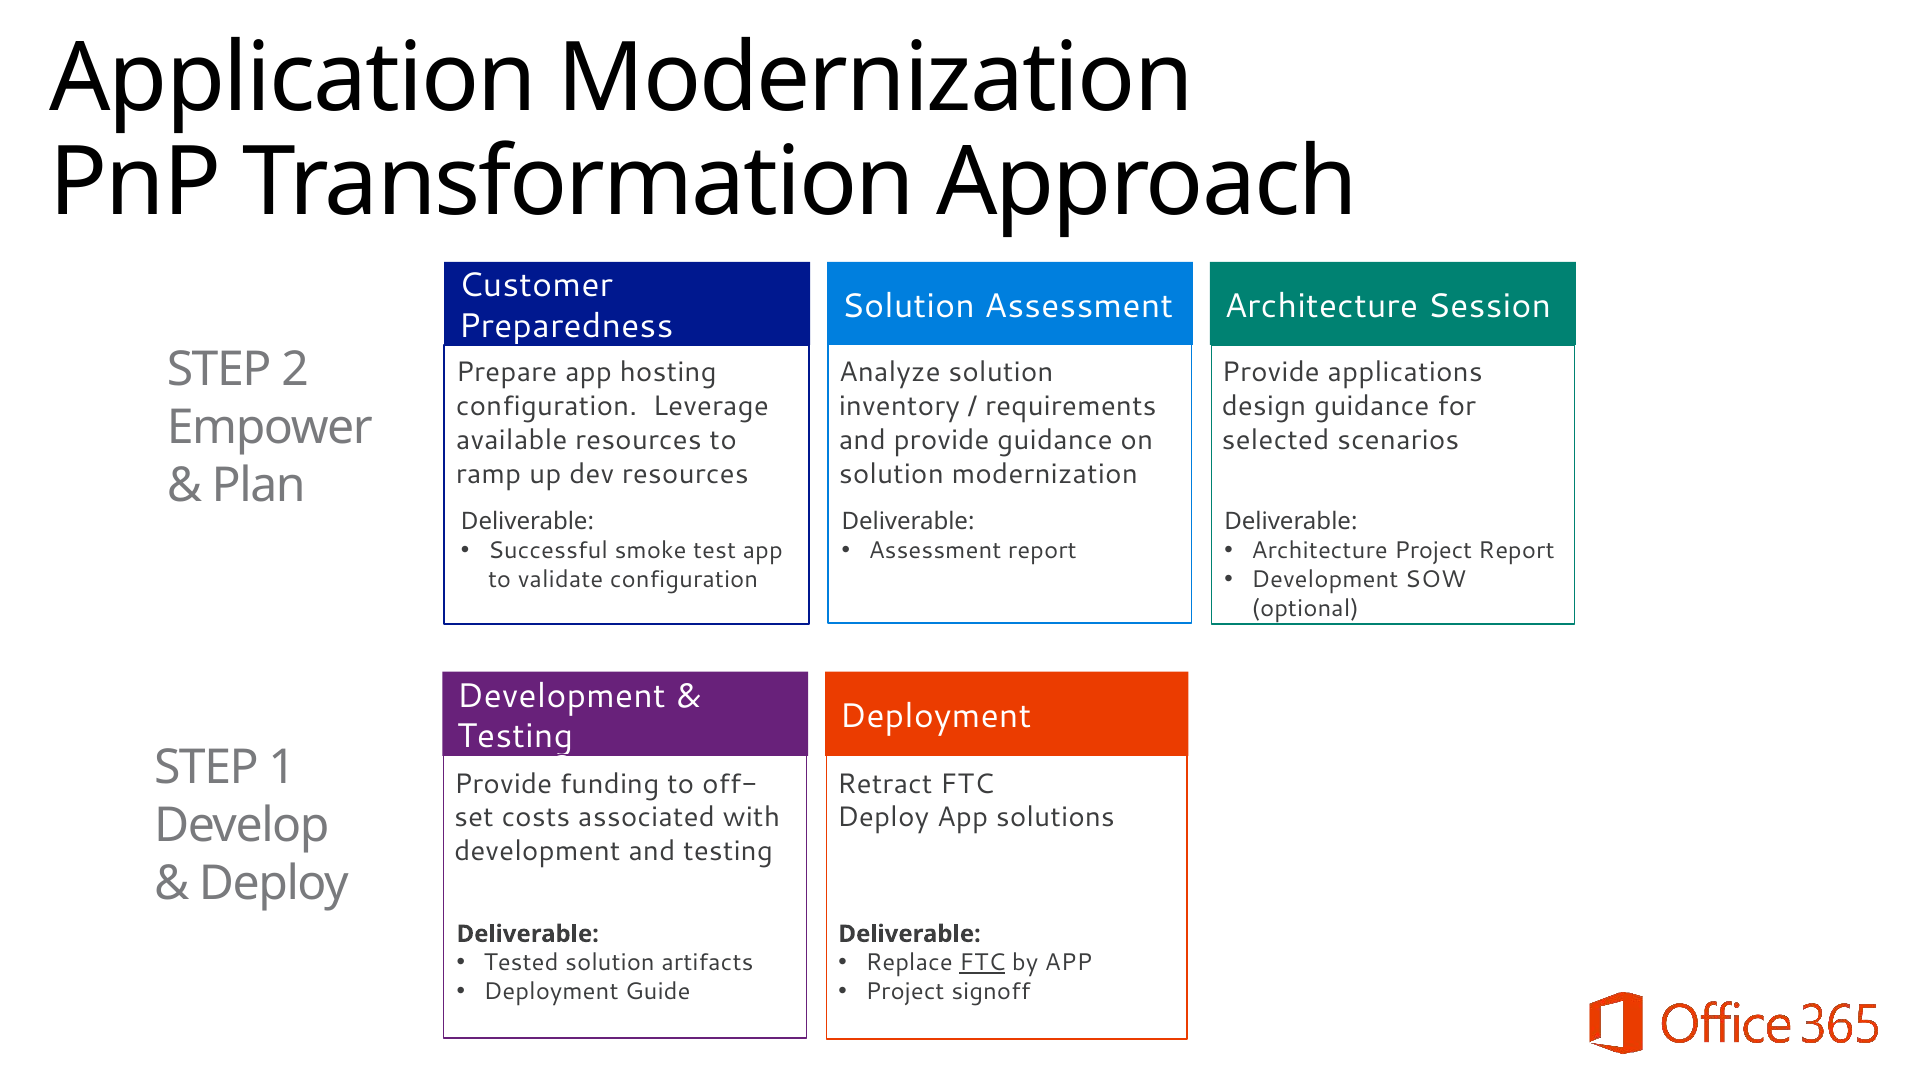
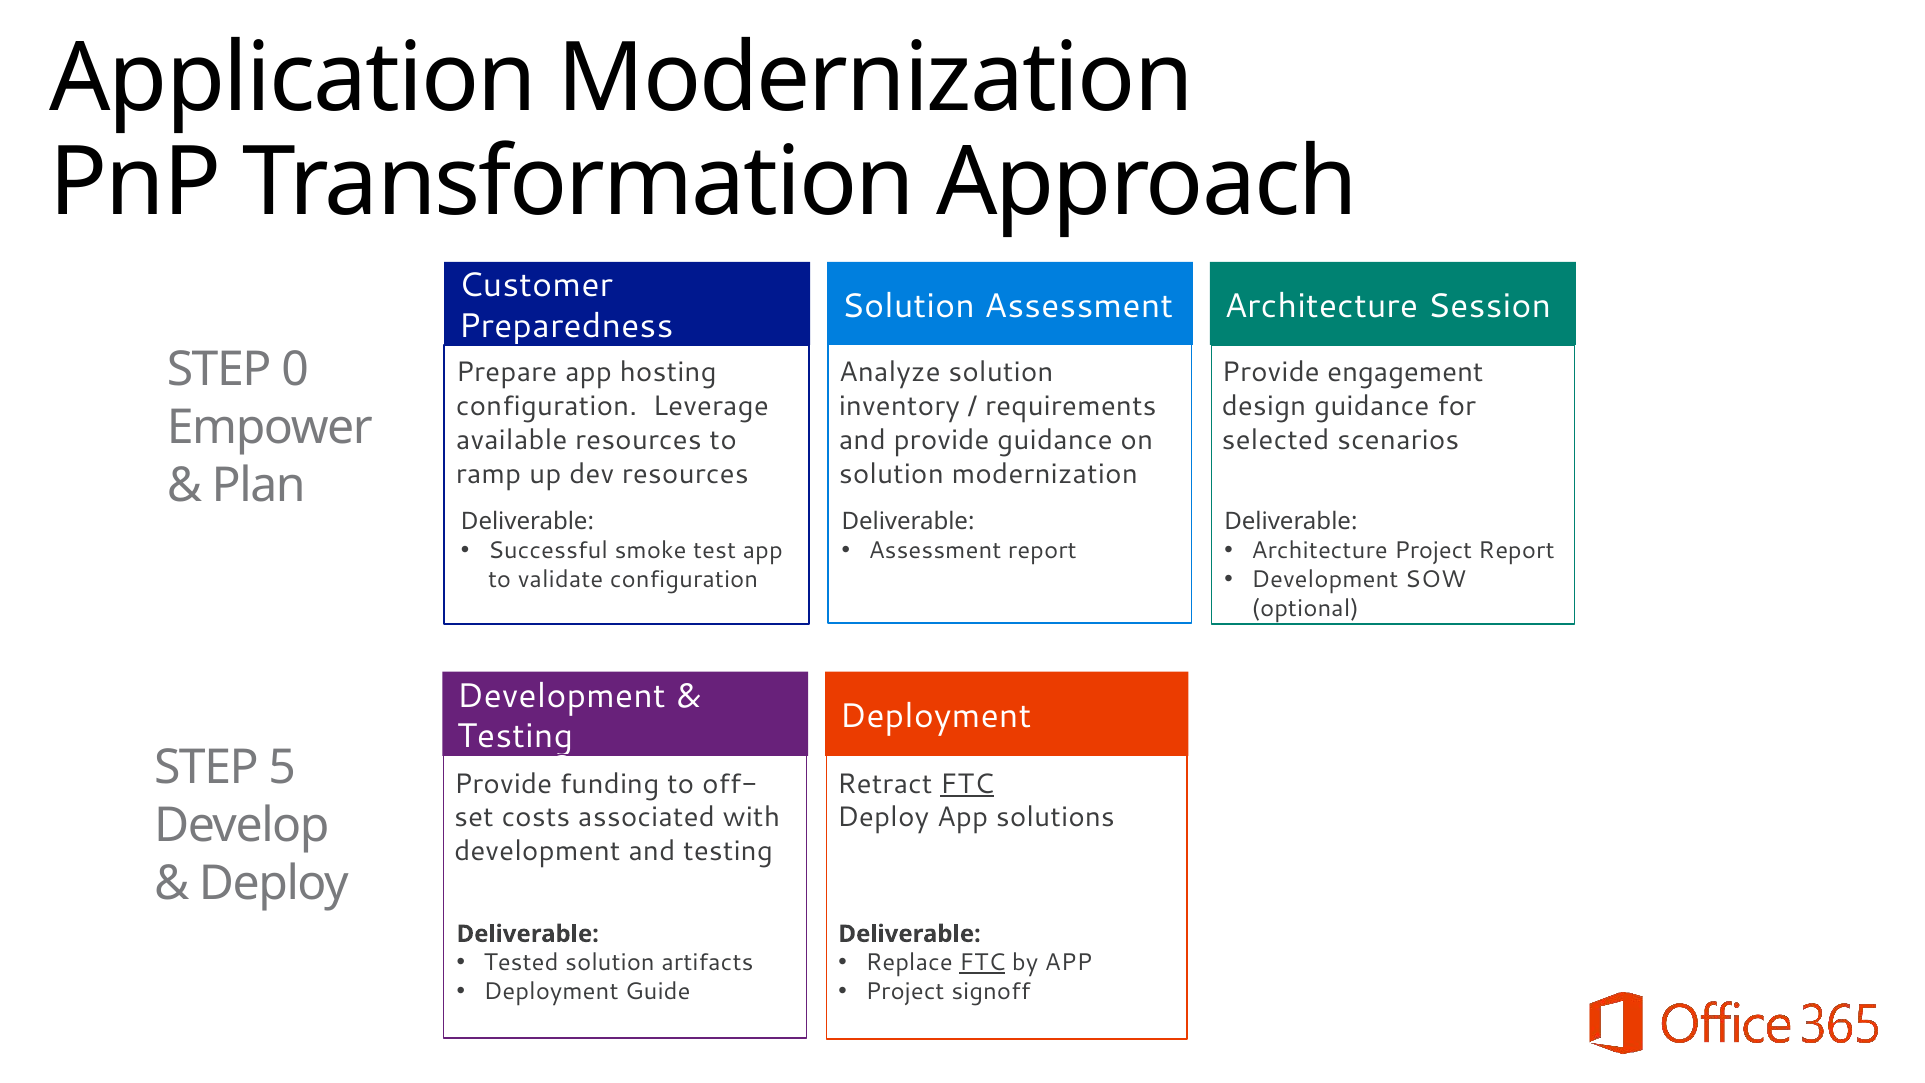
2: 2 -> 0
applications: applications -> engagement
1: 1 -> 5
FTC at (967, 784) underline: none -> present
